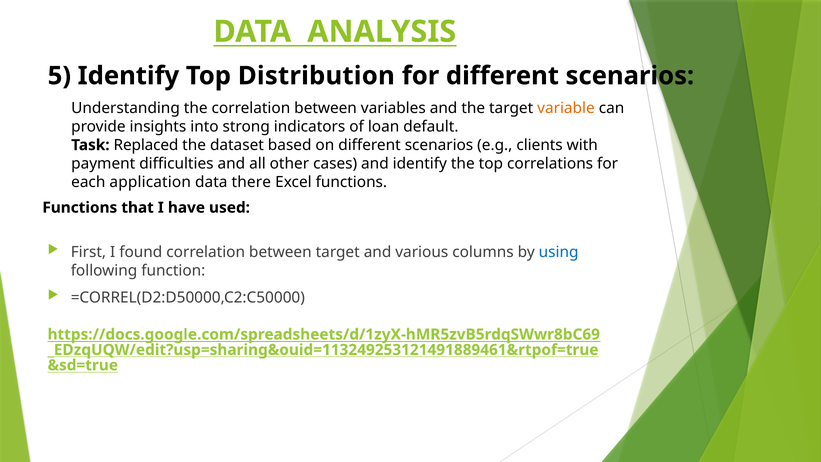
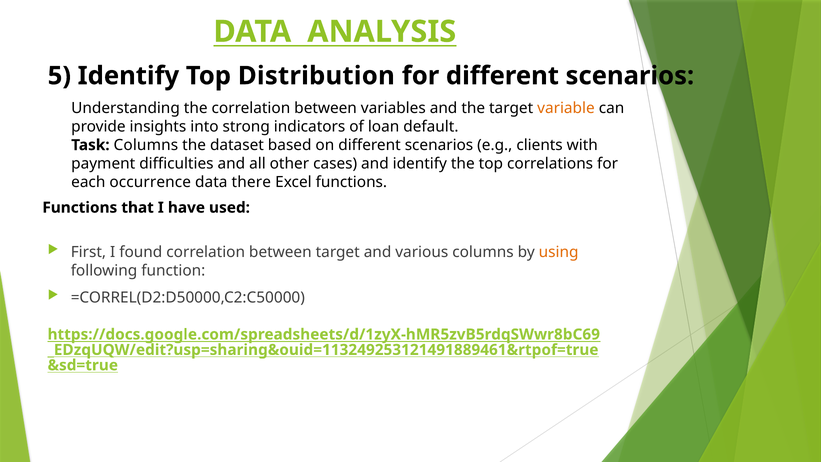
Task Replaced: Replaced -> Columns
application: application -> occurrence
using colour: blue -> orange
